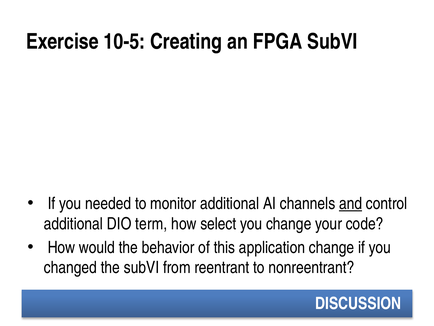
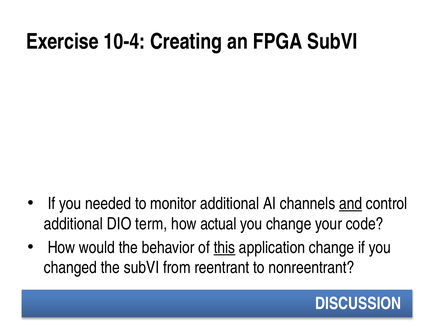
10-5: 10-5 -> 10-4
select: select -> actual
this underline: none -> present
